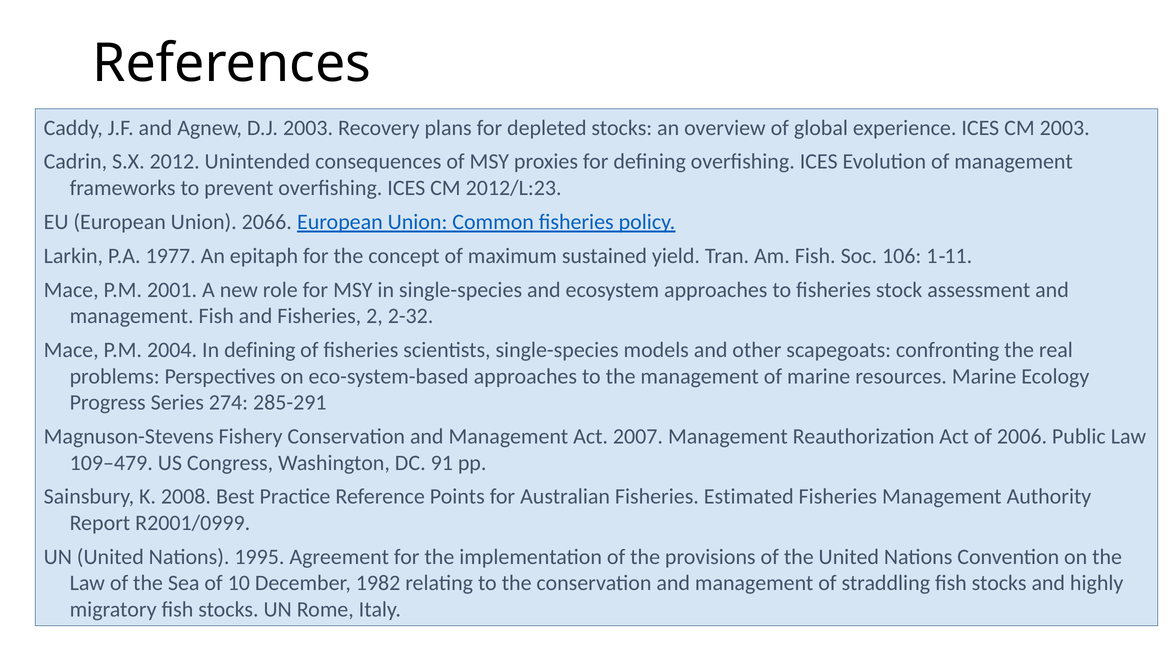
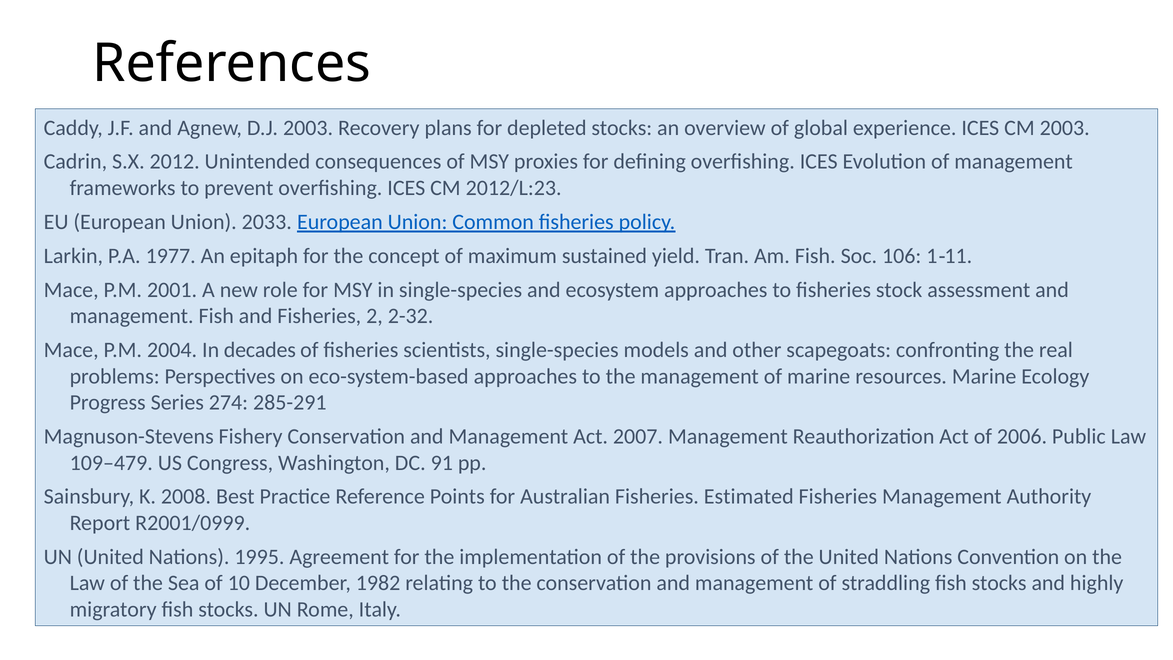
2066: 2066 -> 2033
In defining: defining -> decades
